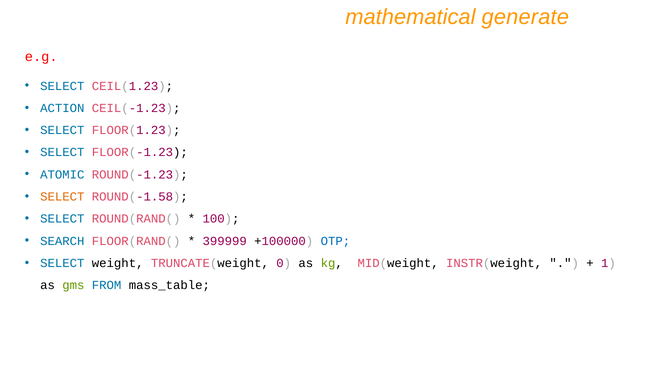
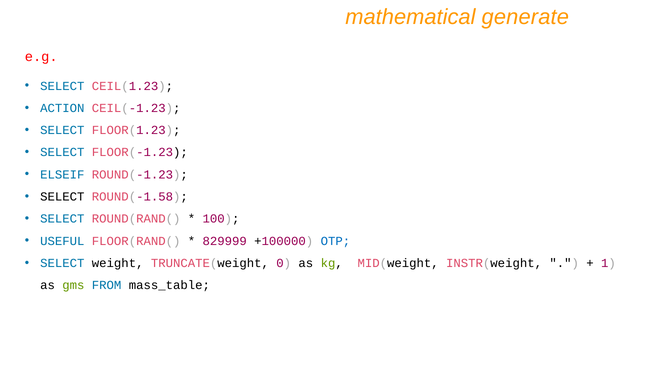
ATOMIC: ATOMIC -> ELSEIF
SELECT at (62, 197) colour: orange -> black
SEARCH: SEARCH -> USEFUL
399999: 399999 -> 829999
